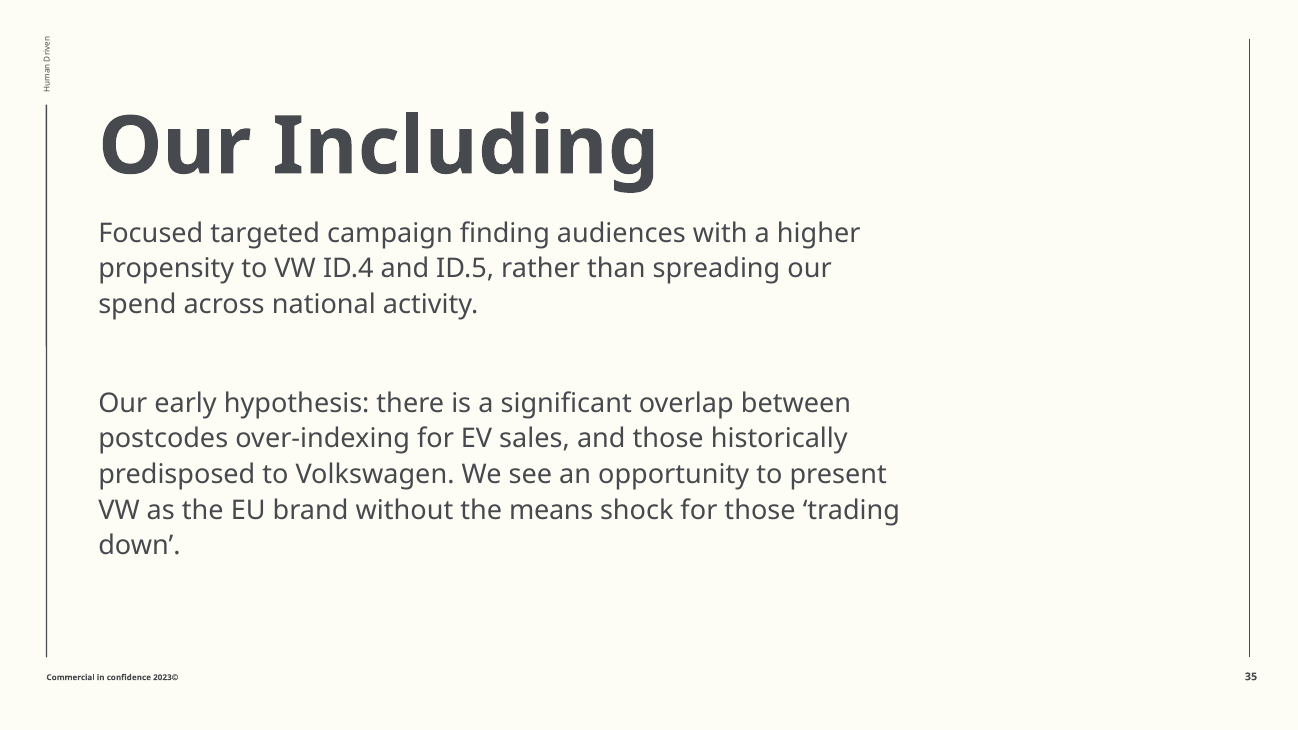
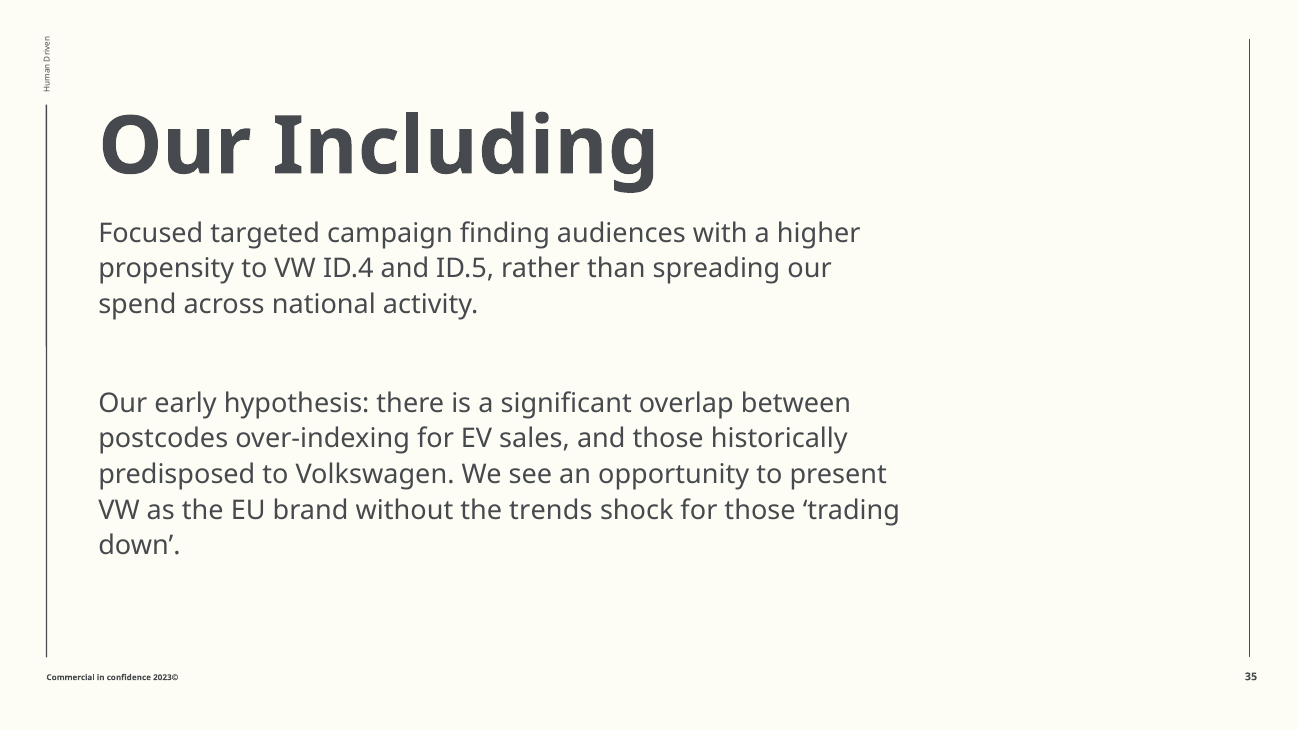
means: means -> trends
